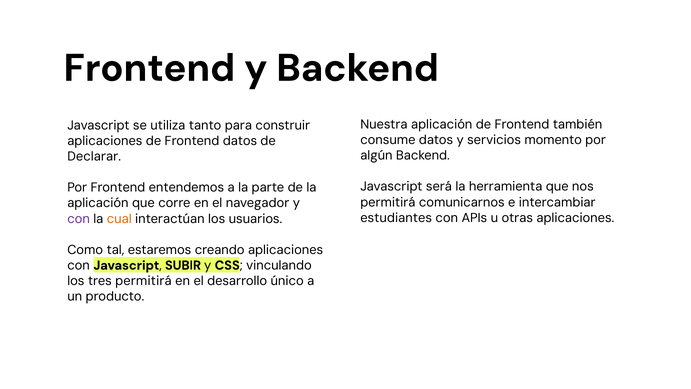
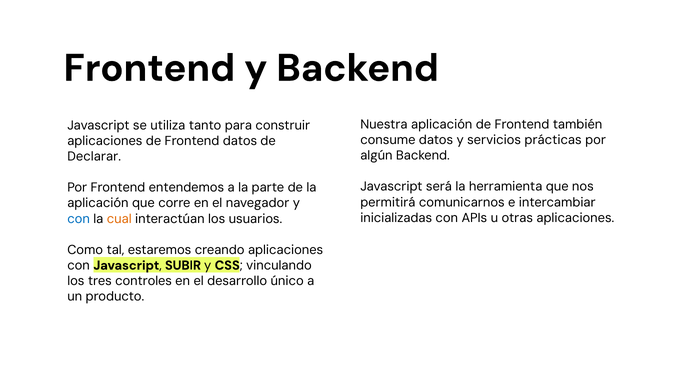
momento: momento -> prácticas
estudiantes: estudiantes -> inicializadas
con at (79, 219) colour: purple -> blue
permitirá at (143, 281): permitirá -> controles
